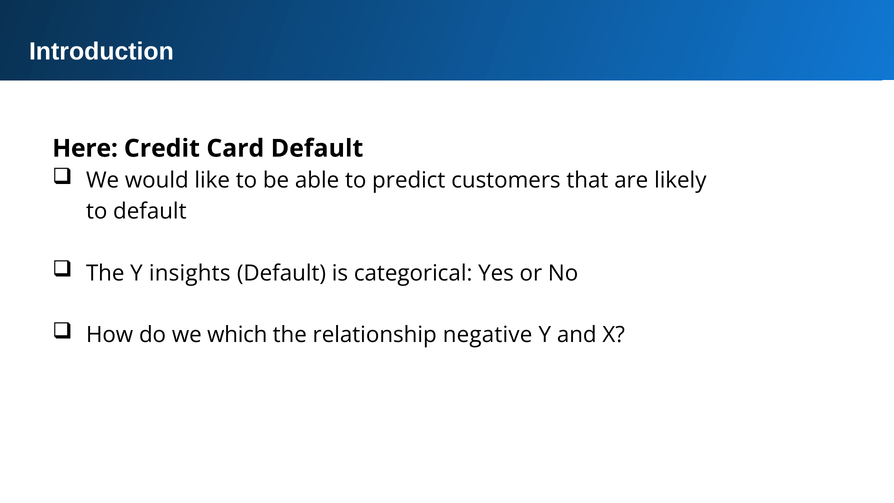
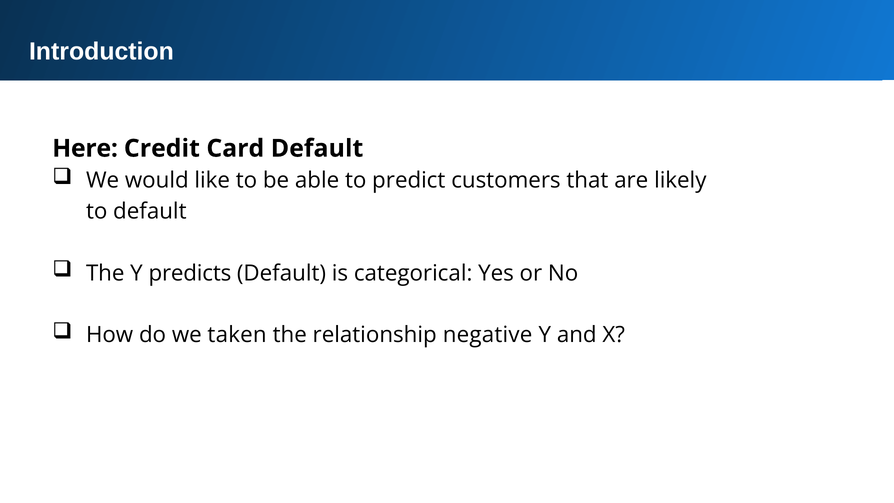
insights: insights -> predicts
which: which -> taken
